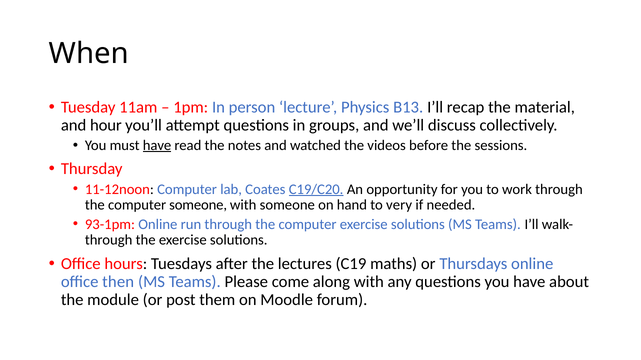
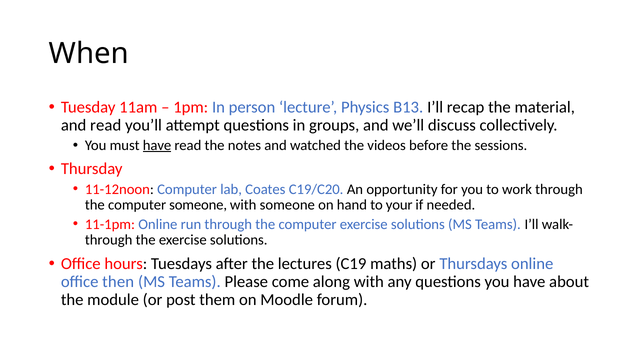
and hour: hour -> read
C19/C20 underline: present -> none
very: very -> your
93-1pm: 93-1pm -> 11-1pm
